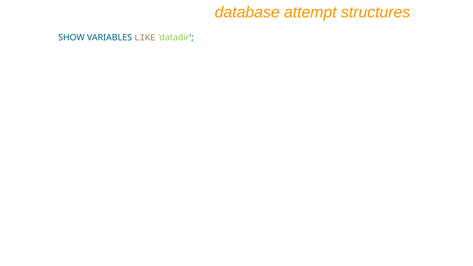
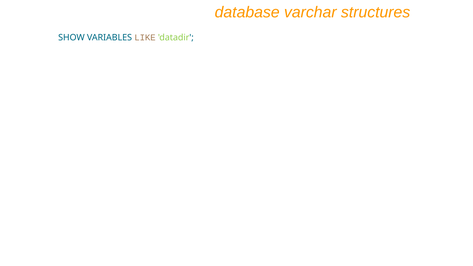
attempt: attempt -> varchar
